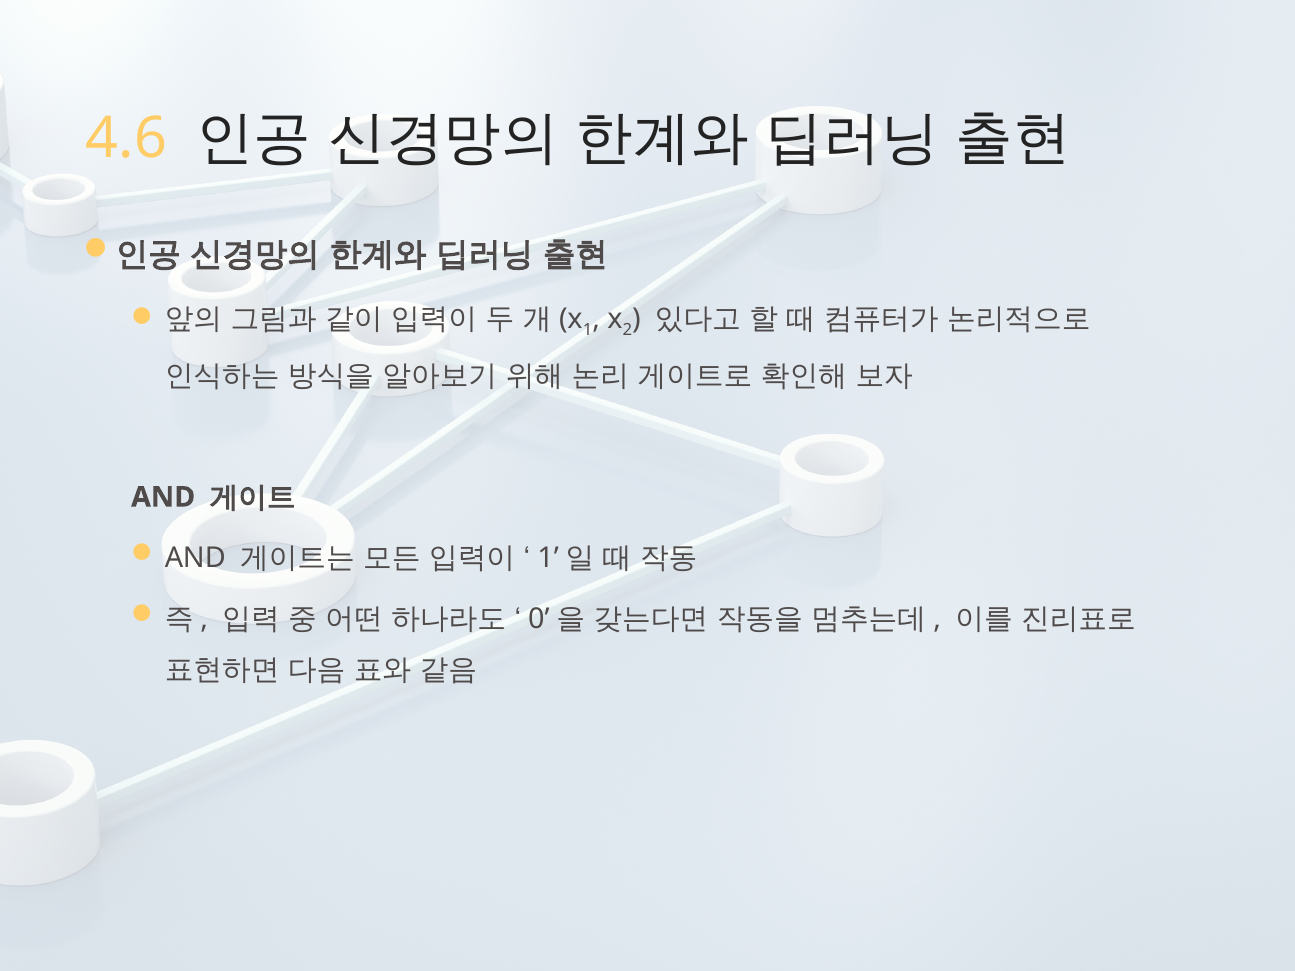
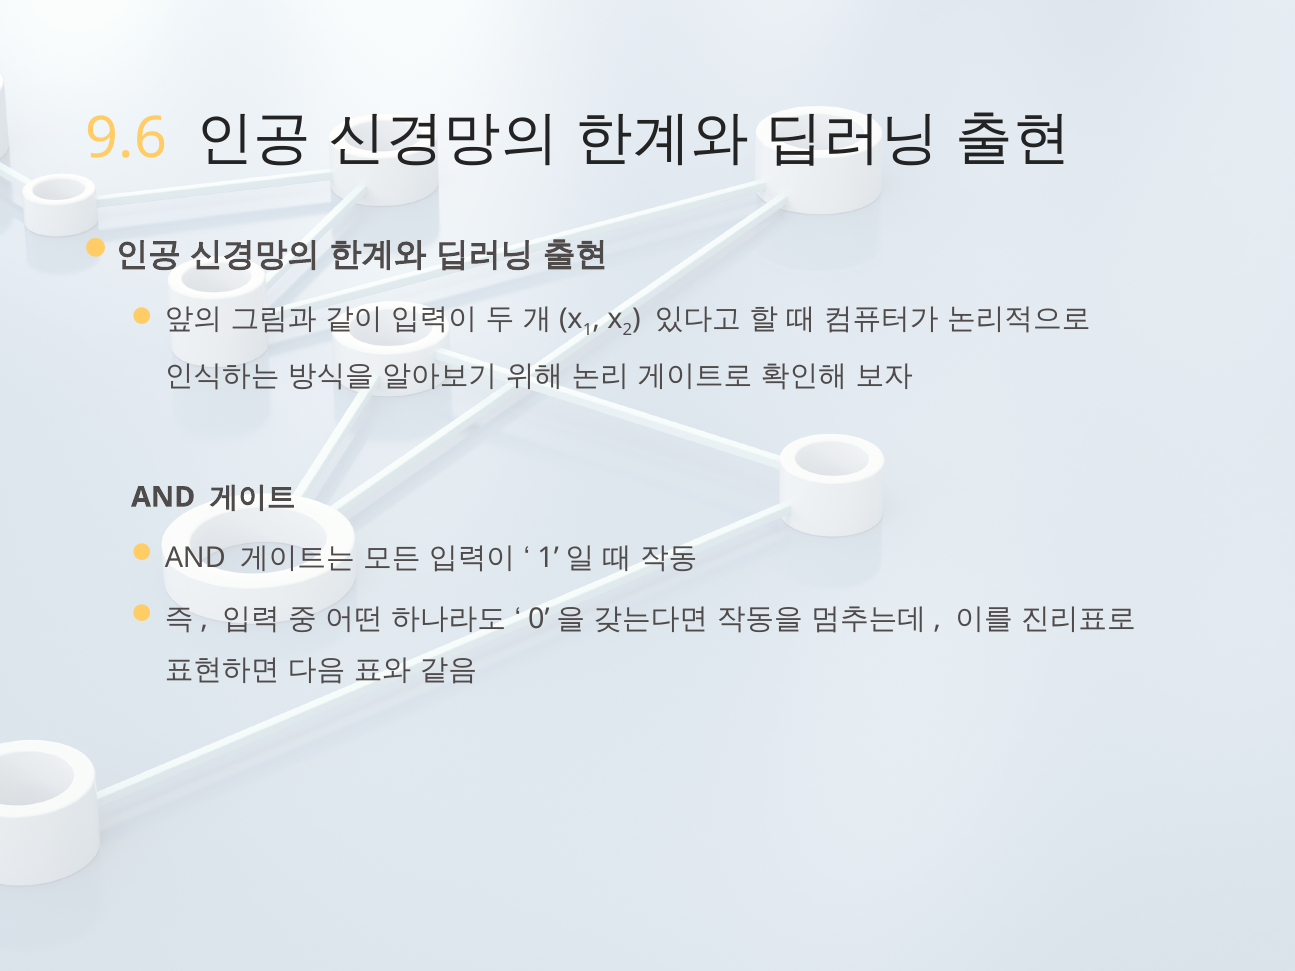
4.6: 4.6 -> 9.6
